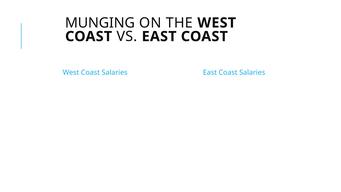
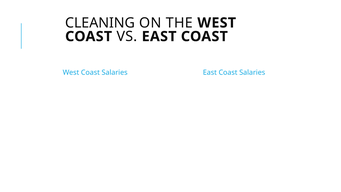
MUNGING: MUNGING -> CLEANING
